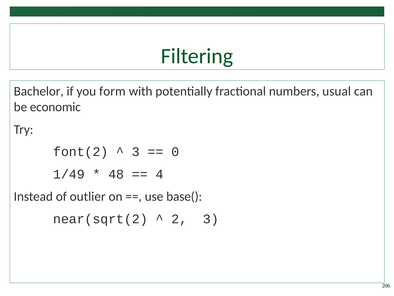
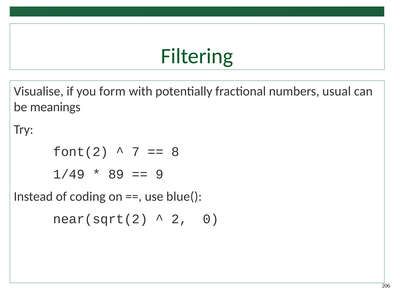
Bachelor: Bachelor -> Visualise
economic: economic -> meanings
3 at (136, 152): 3 -> 7
0: 0 -> 8
48: 48 -> 89
4: 4 -> 9
outlier: outlier -> coding
base(: base( -> blue(
2 3: 3 -> 0
